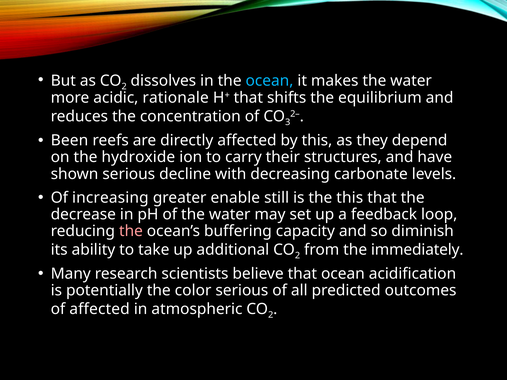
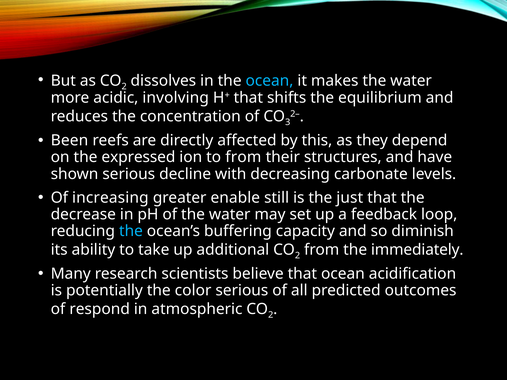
rationale: rationale -> involving
hydroxide: hydroxide -> expressed
to carry: carry -> from
the this: this -> just
the at (131, 231) colour: pink -> light blue
of affected: affected -> respond
